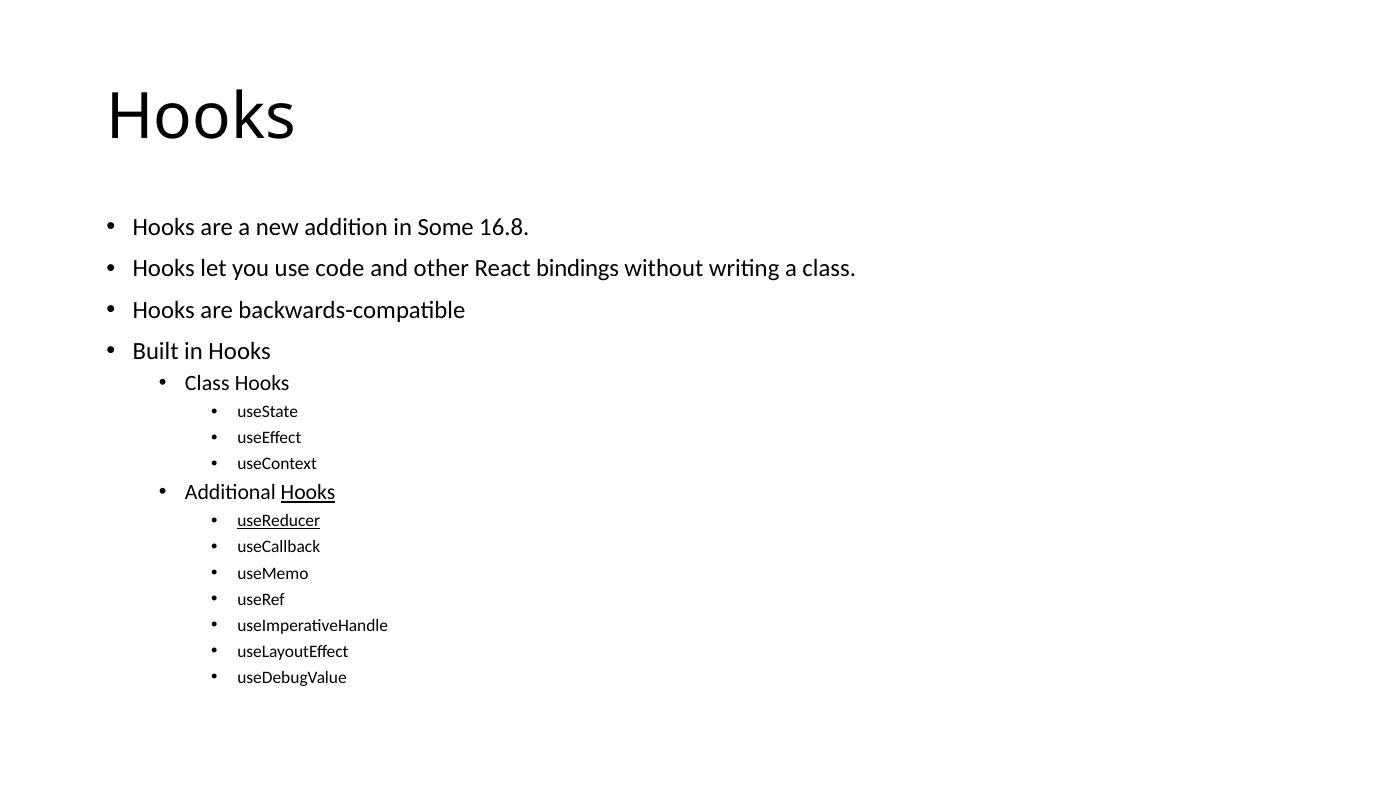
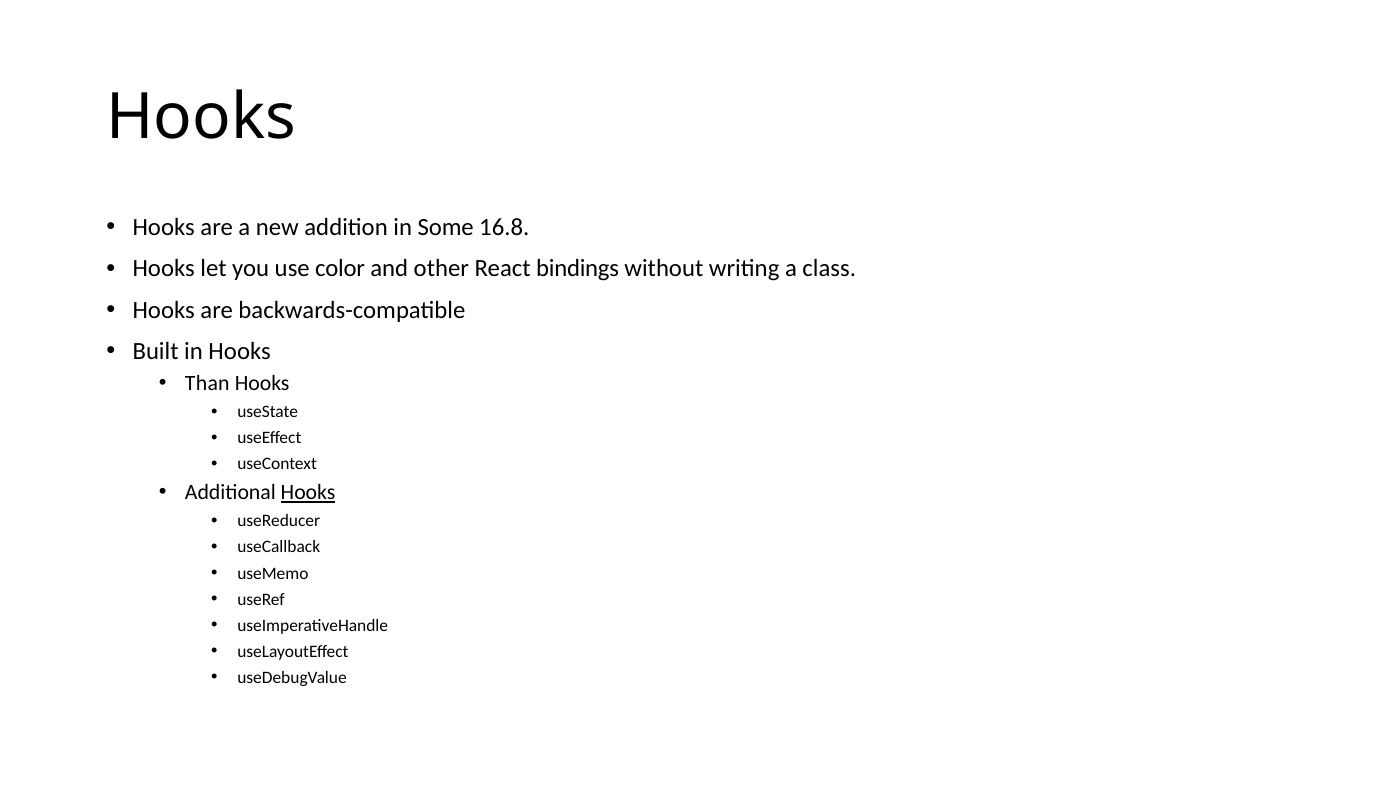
code: code -> color
Class at (207, 384): Class -> Than
useReducer underline: present -> none
